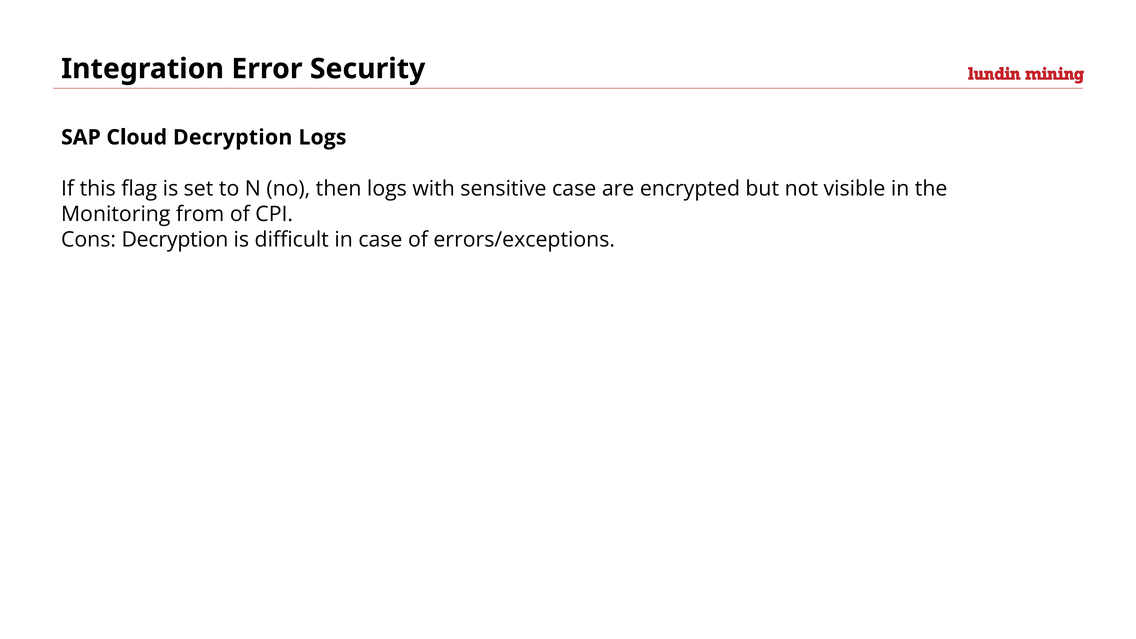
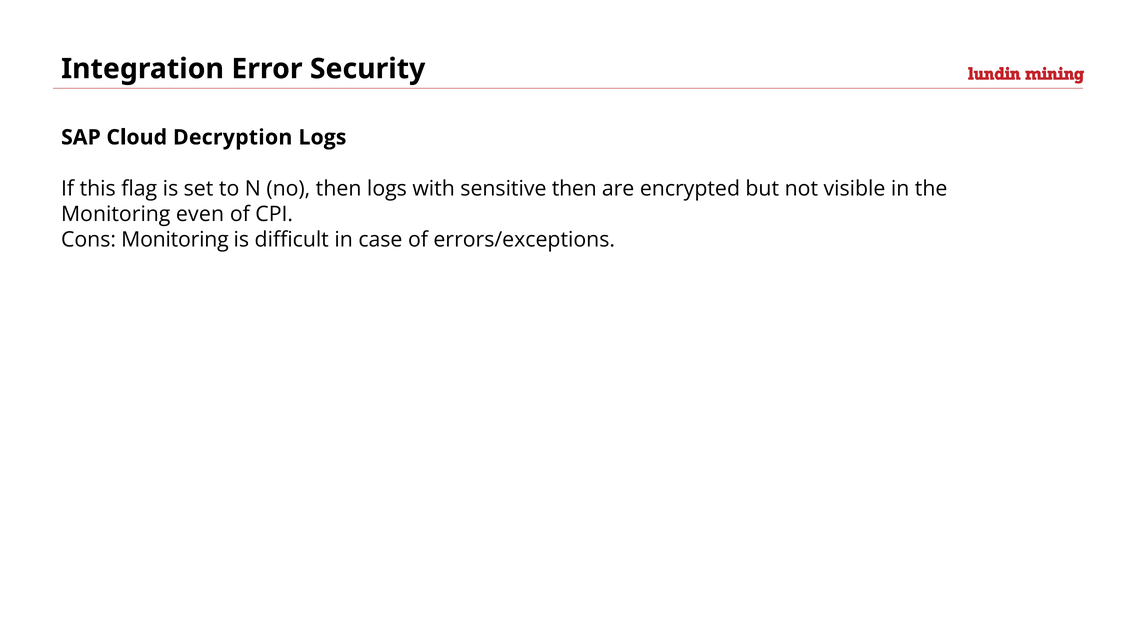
sensitive case: case -> then
from: from -> even
Cons Decryption: Decryption -> Monitoring
